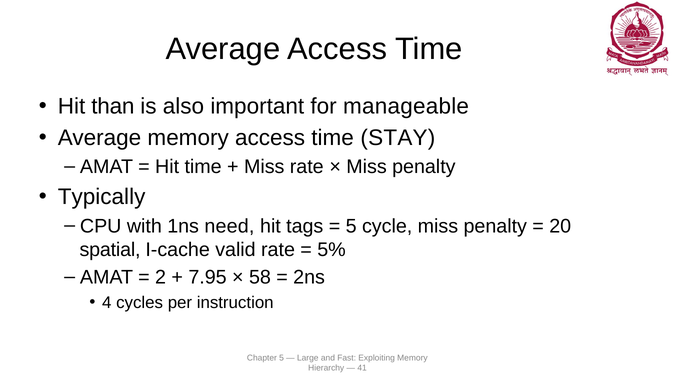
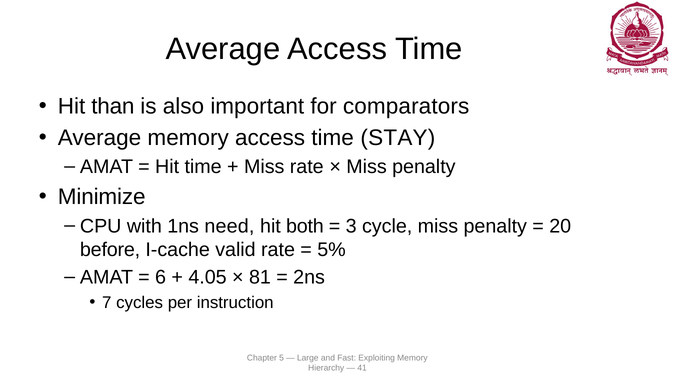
manageable: manageable -> comparators
Typically: Typically -> Minimize
tags: tags -> both
5 at (351, 226): 5 -> 3
spatial: spatial -> before
2: 2 -> 6
7.95: 7.95 -> 4.05
58: 58 -> 81
4: 4 -> 7
